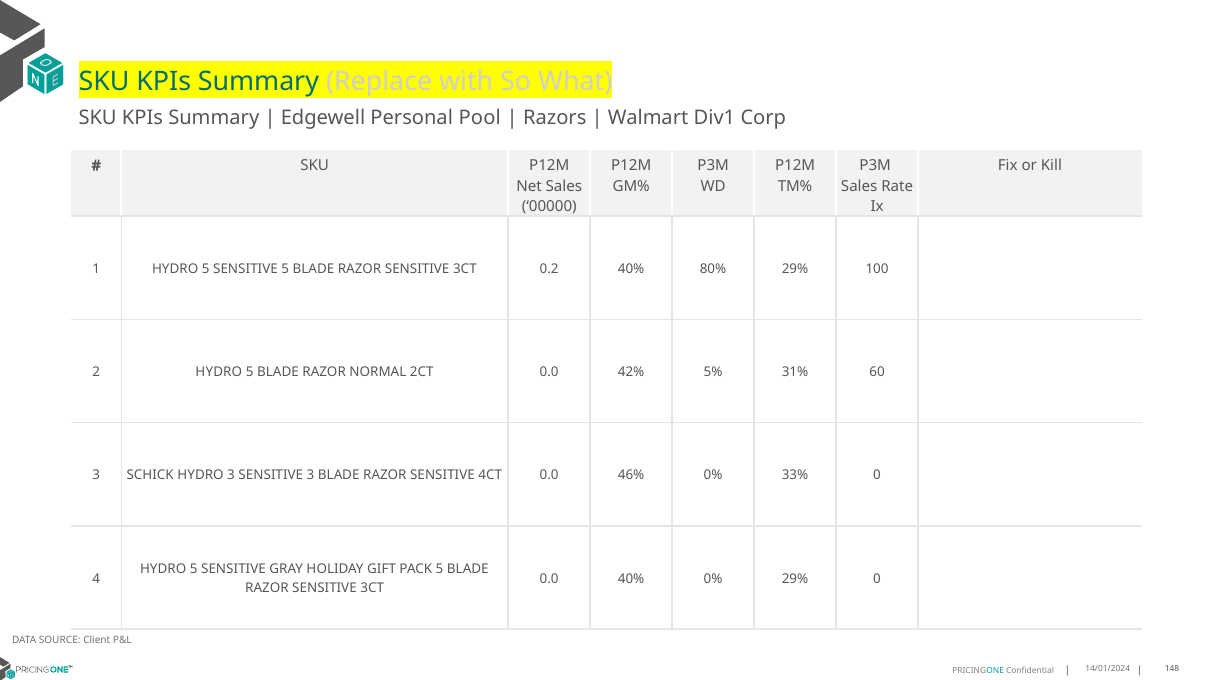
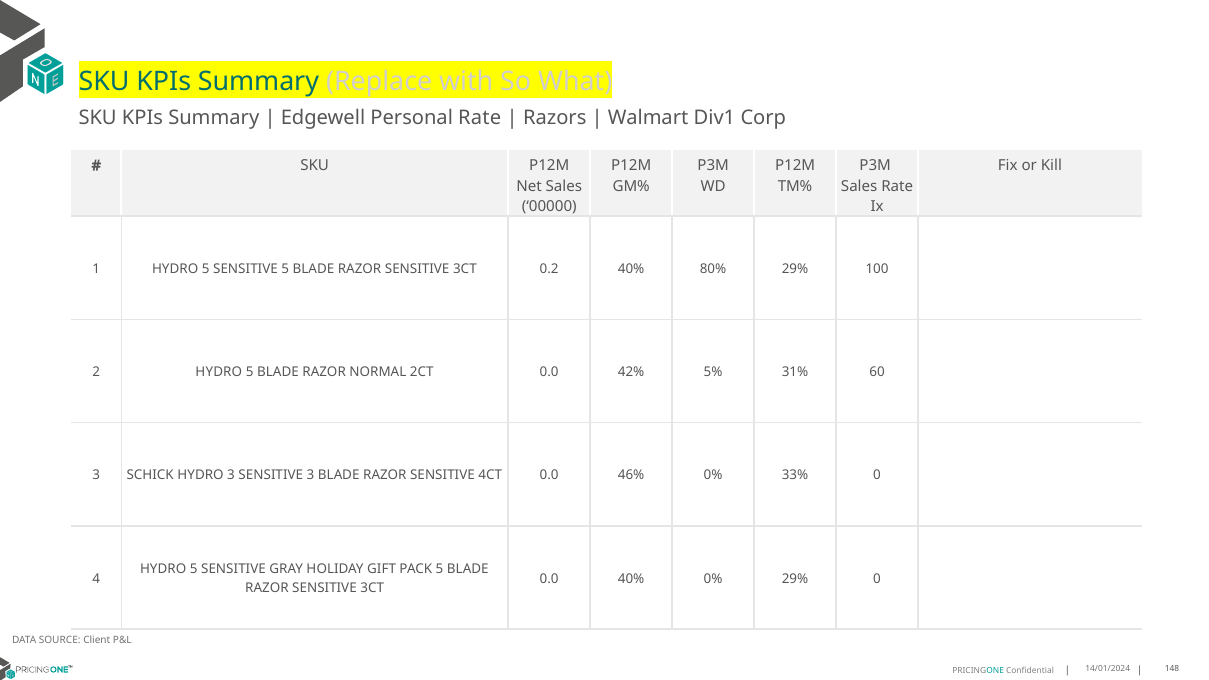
Personal Pool: Pool -> Rate
